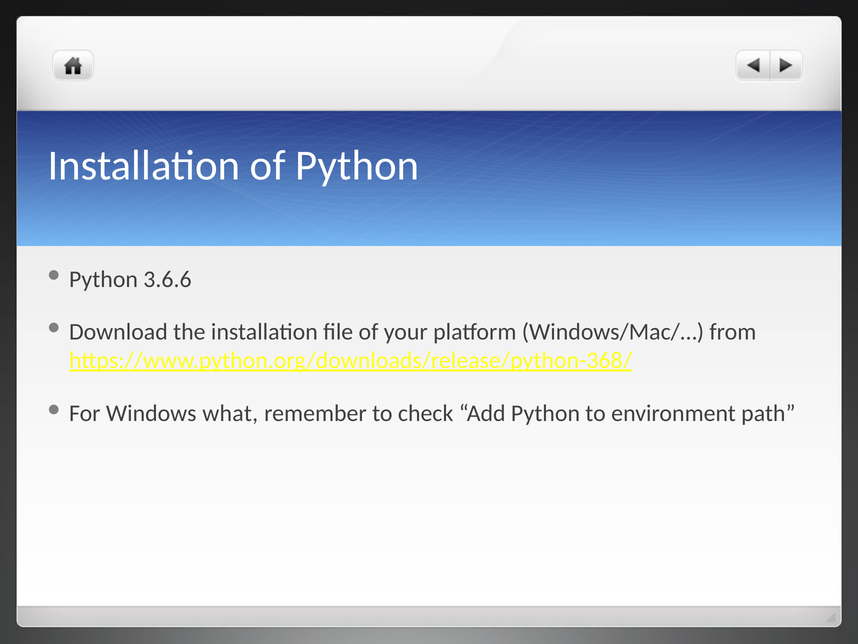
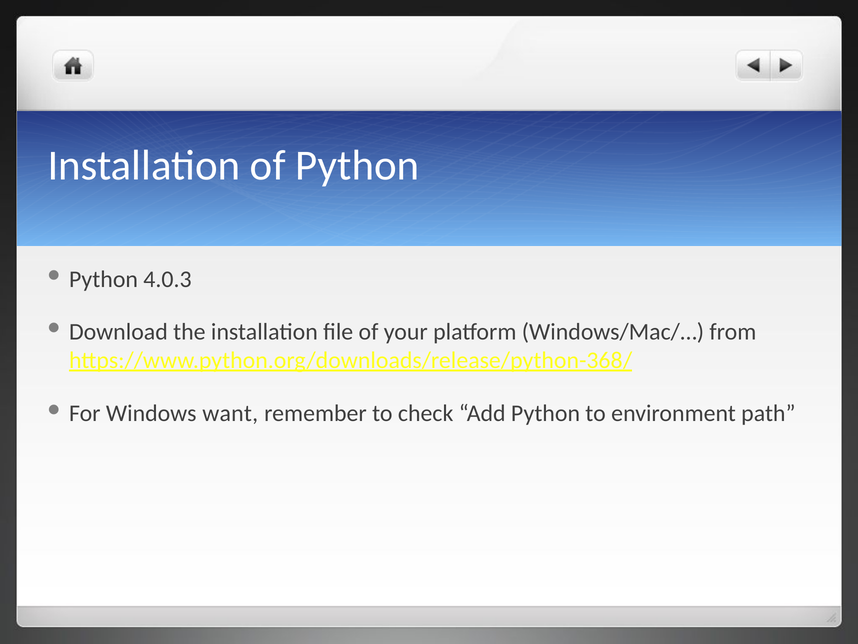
3.6.6: 3.6.6 -> 4.0.3
what: what -> want
